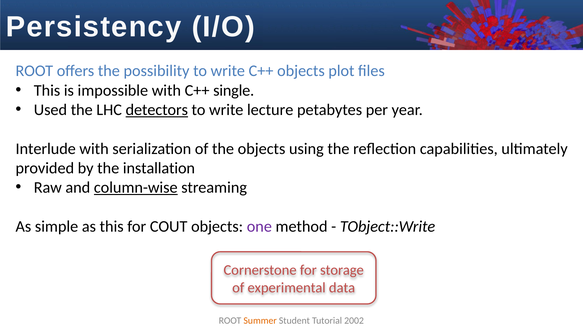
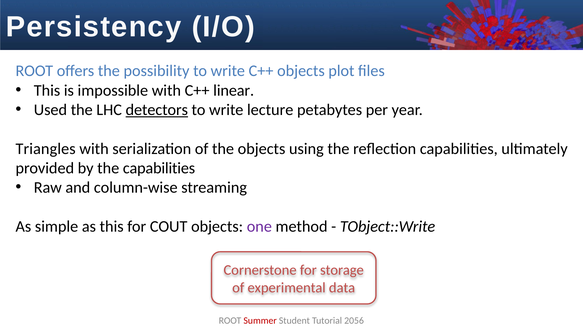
single: single -> linear
Interlude: Interlude -> Triangles
the installation: installation -> capabilities
column-wise underline: present -> none
Summer colour: orange -> red
2002: 2002 -> 2056
